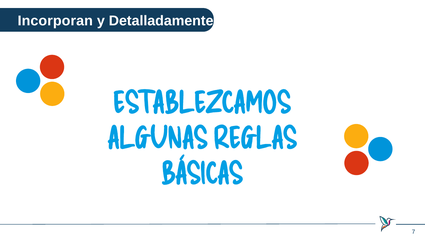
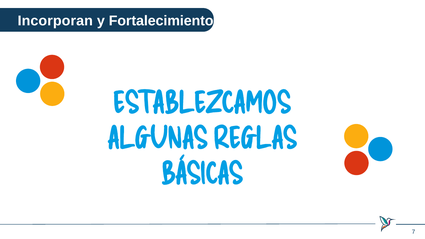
Detalladamente: Detalladamente -> Fortalecimiento
